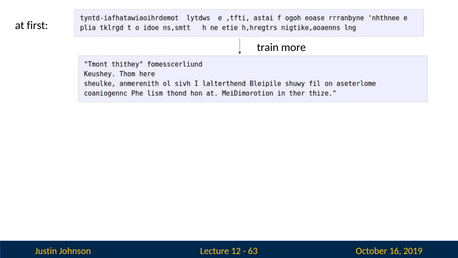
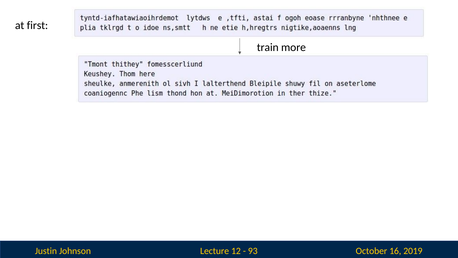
63: 63 -> 93
